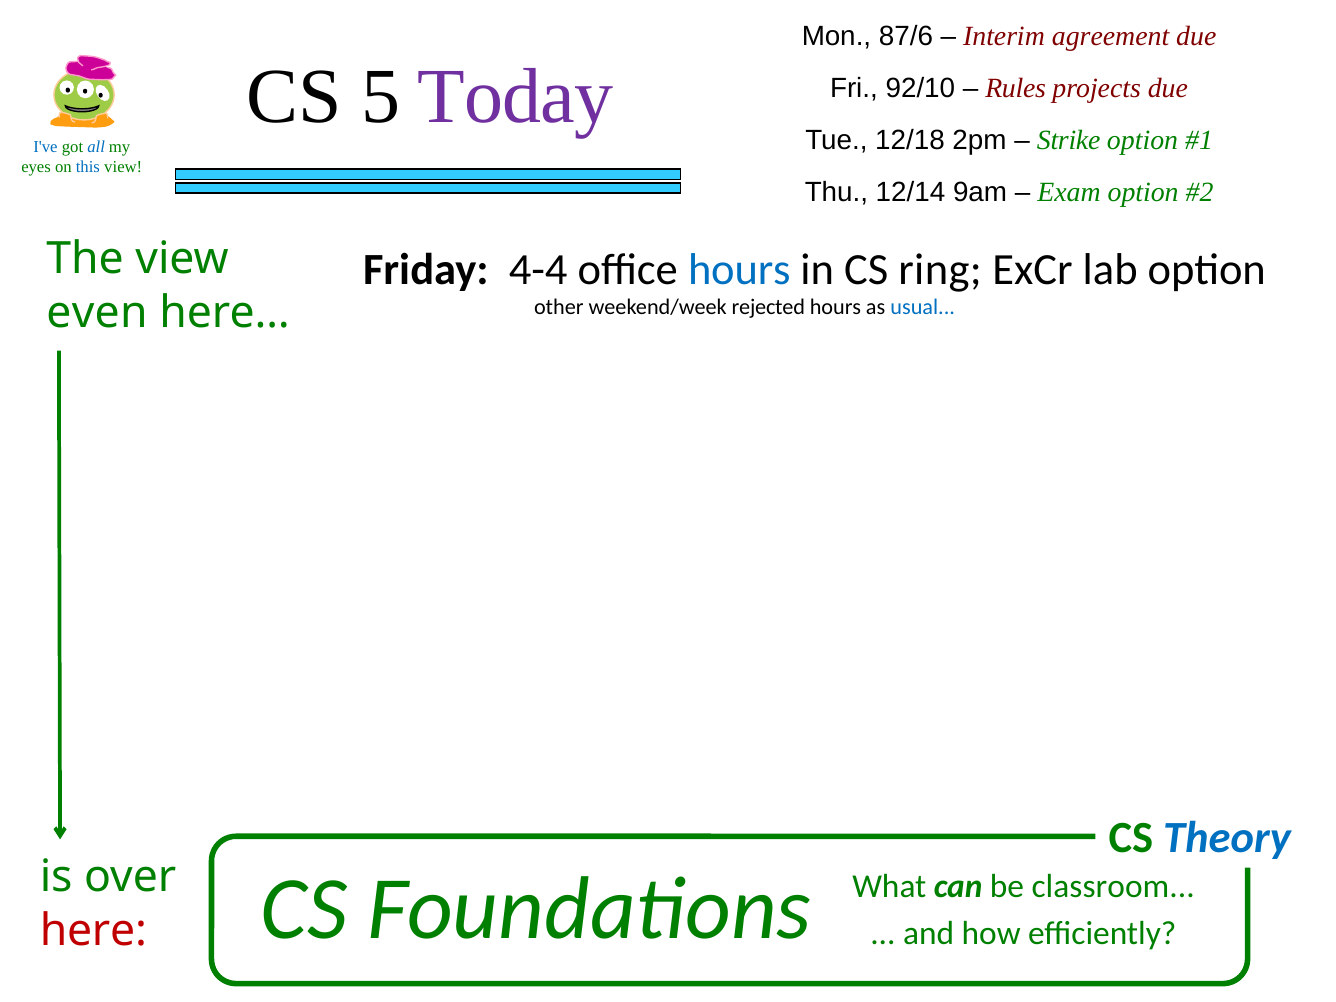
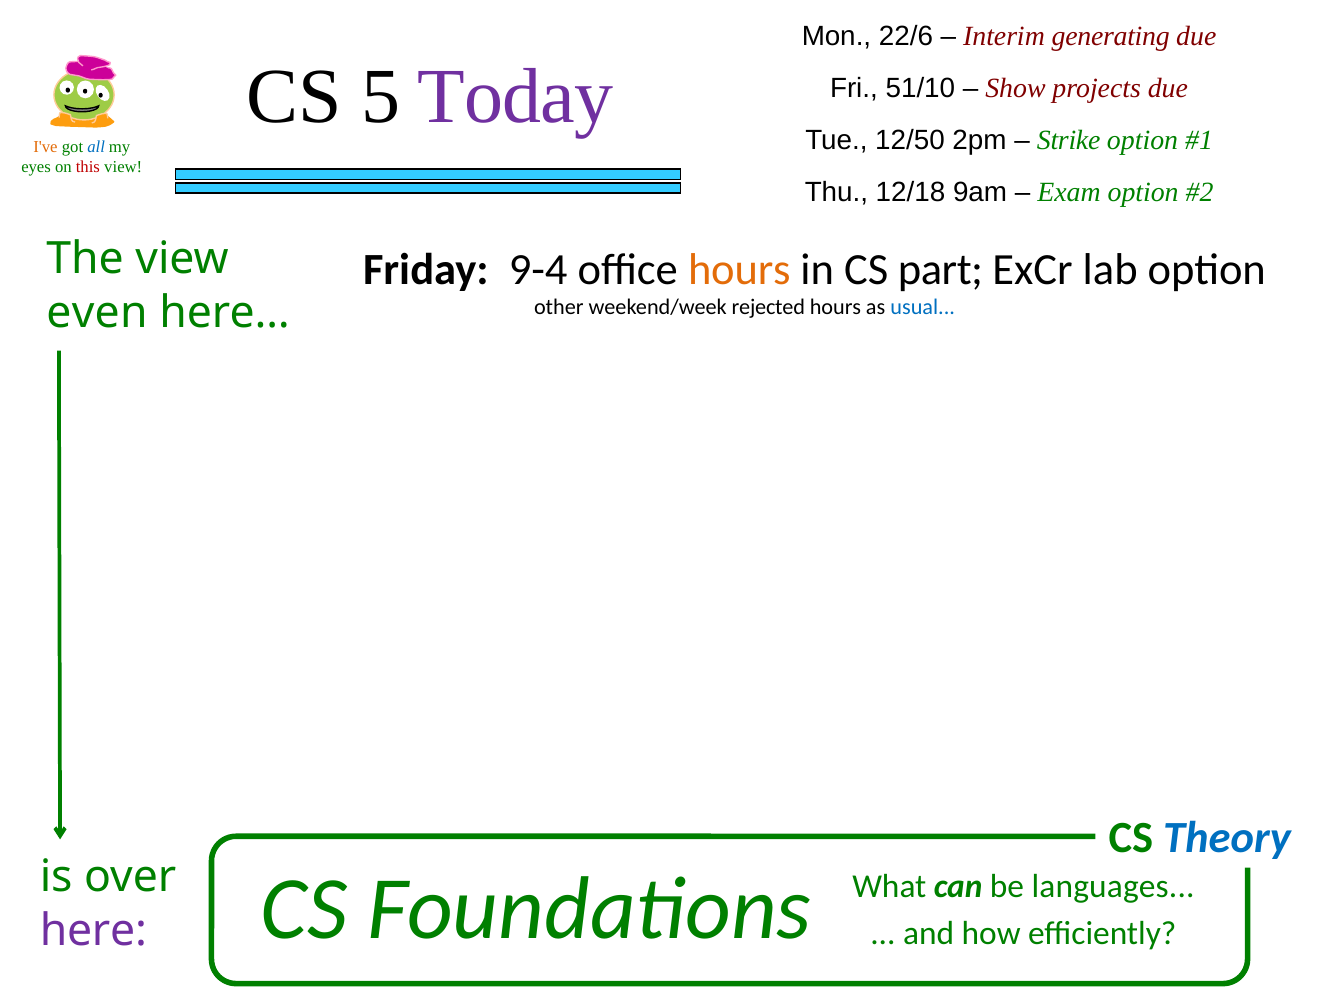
87/6: 87/6 -> 22/6
agreement: agreement -> generating
92/10: 92/10 -> 51/10
Rules: Rules -> Show
12/18: 12/18 -> 12/50
I've colour: blue -> orange
this colour: blue -> red
12/14: 12/14 -> 12/18
4-4: 4-4 -> 9-4
hours at (739, 270) colour: blue -> orange
ring: ring -> part
classroom: classroom -> languages
here colour: red -> purple
